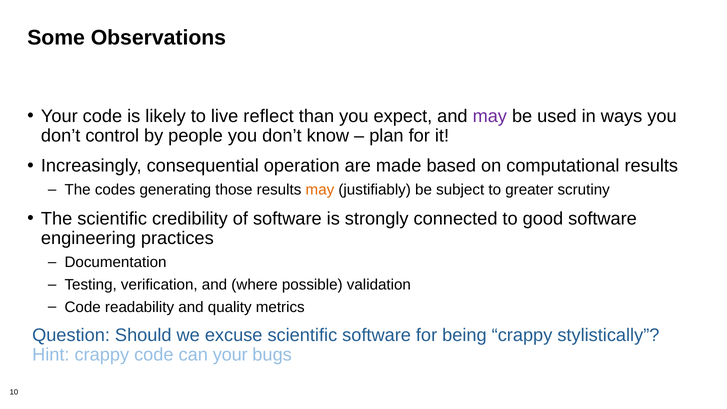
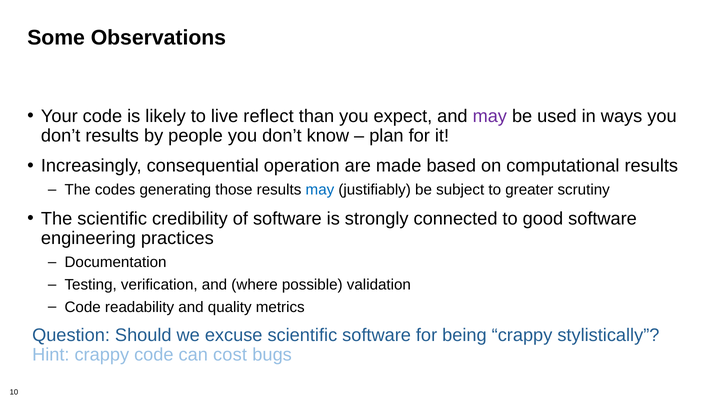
don’t control: control -> results
may at (320, 190) colour: orange -> blue
can your: your -> cost
